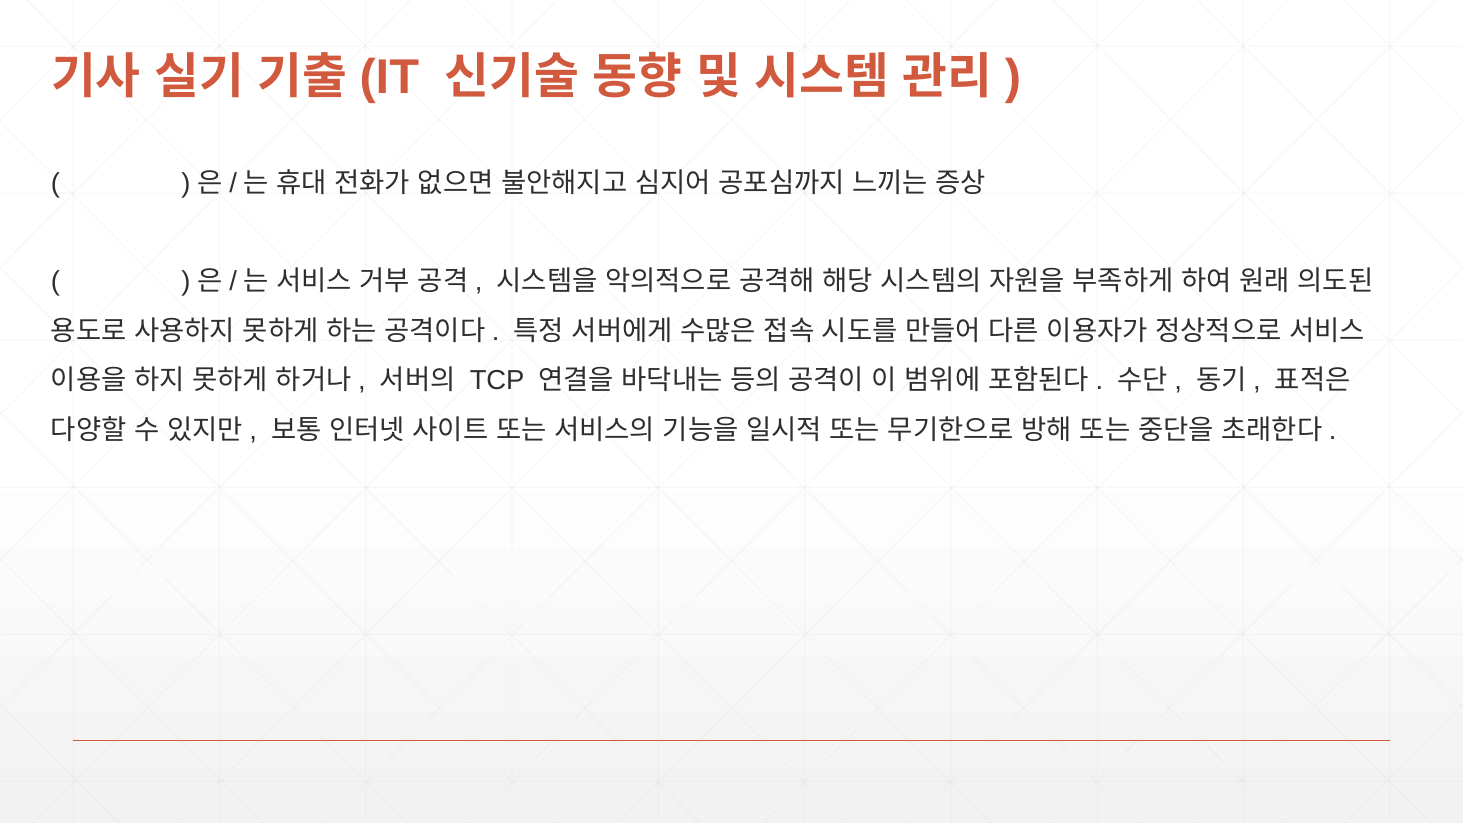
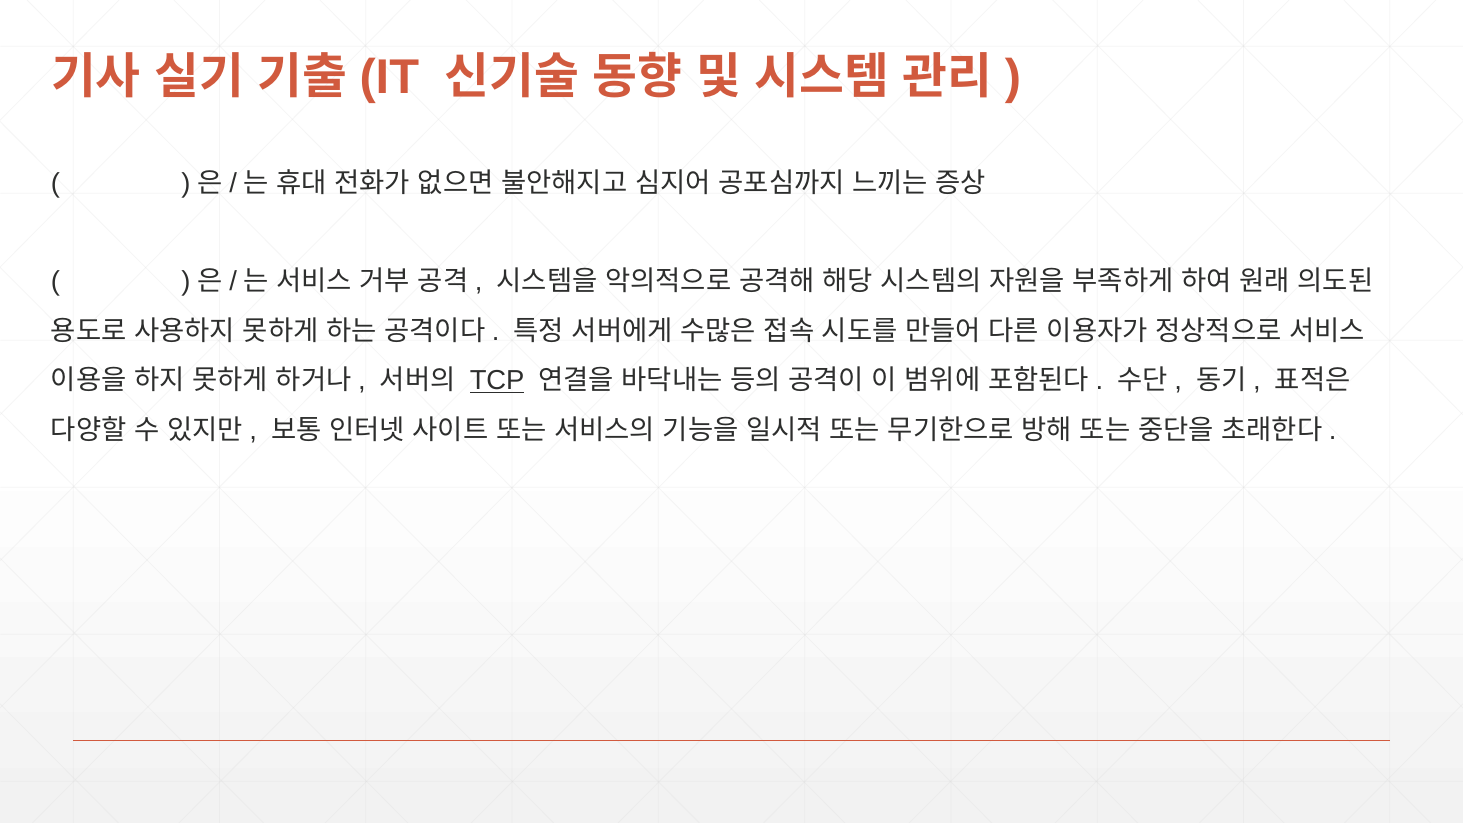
TCP underline: none -> present
